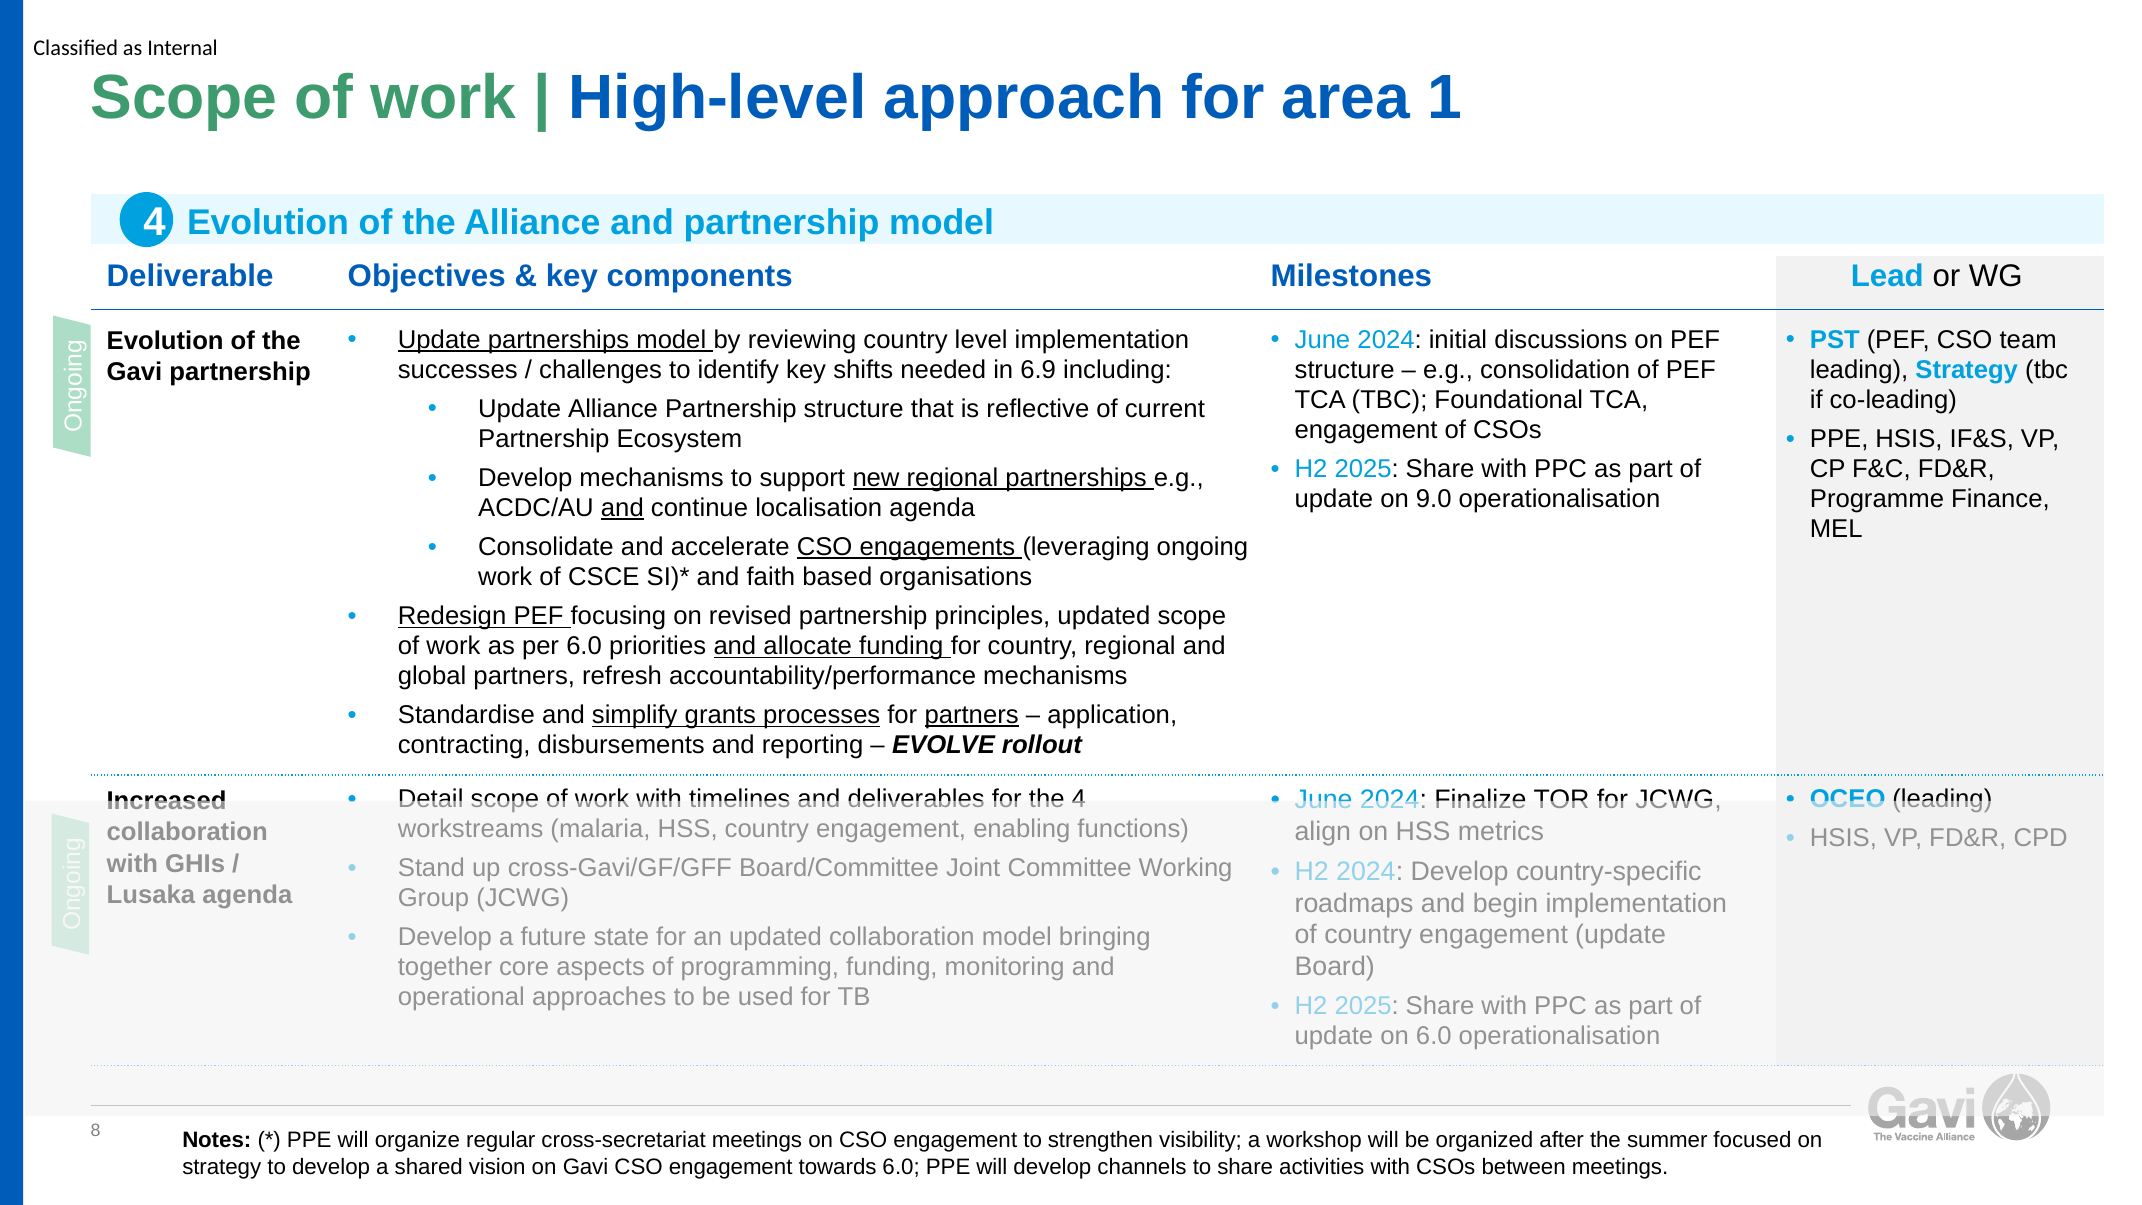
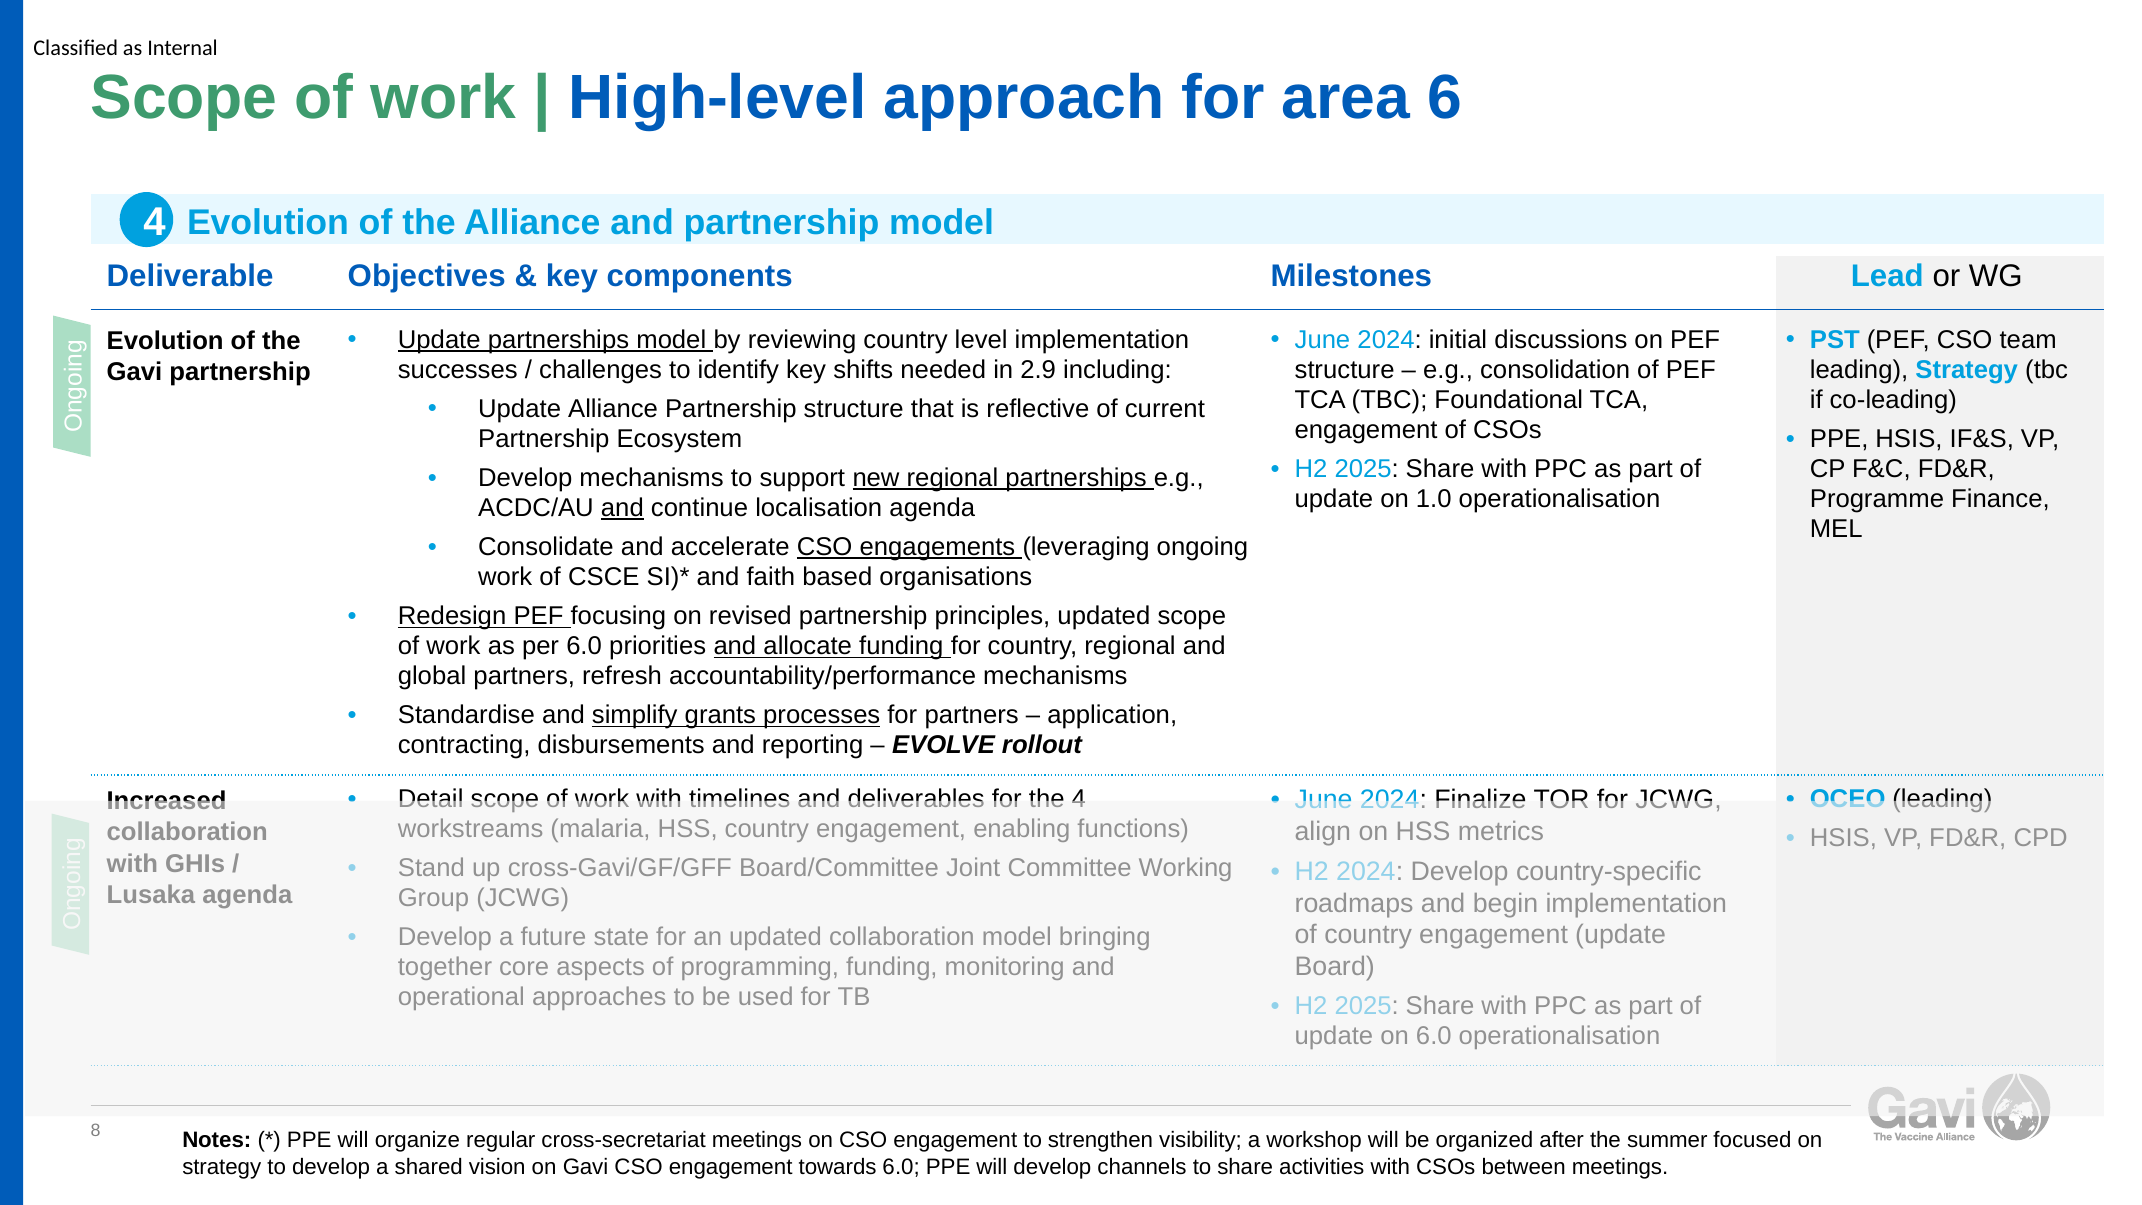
1: 1 -> 6
6.9: 6.9 -> 2.9
9.0: 9.0 -> 1.0
partners at (972, 715) underline: present -> none
